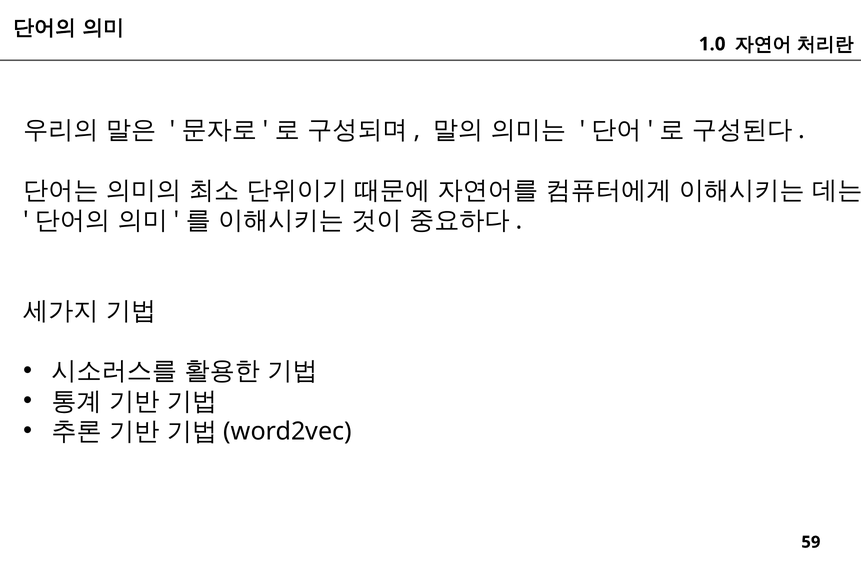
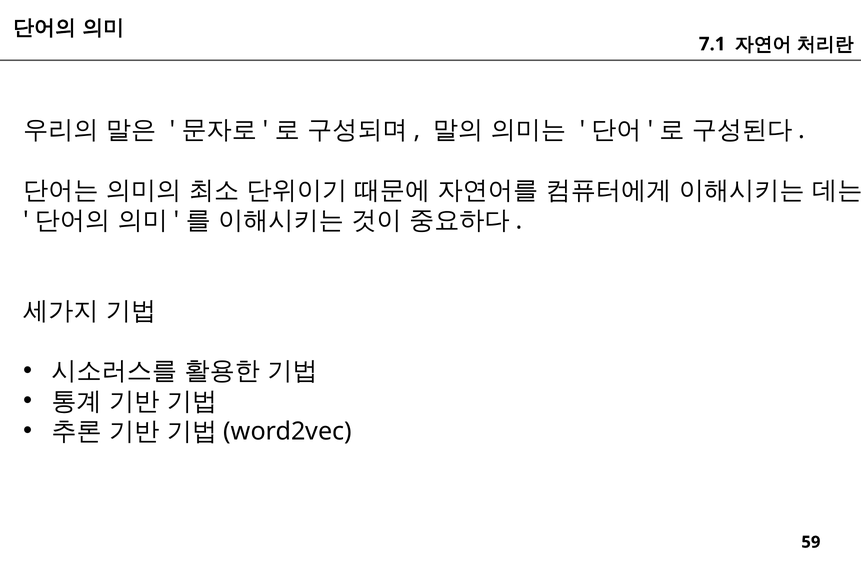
1.0: 1.0 -> 7.1
